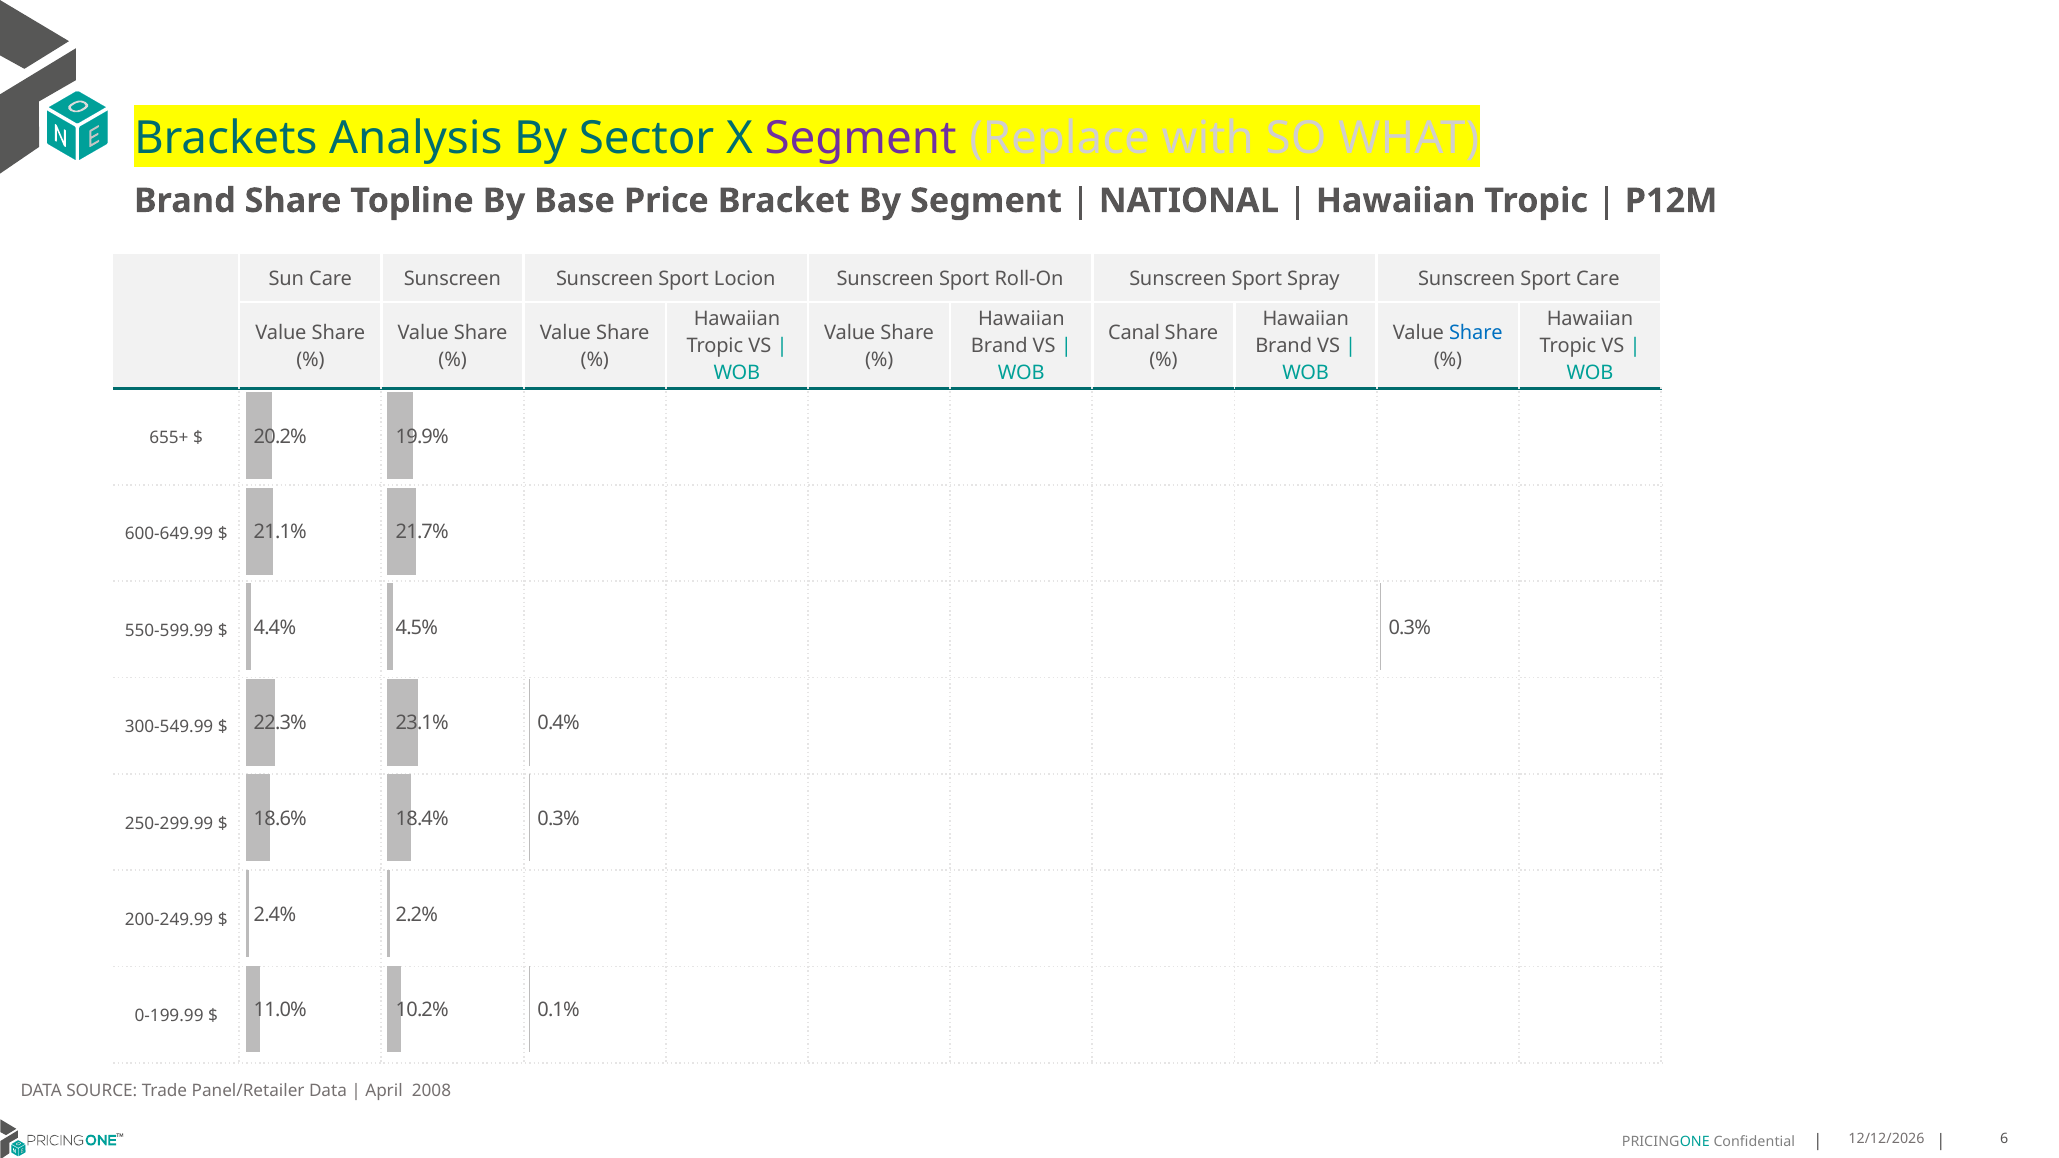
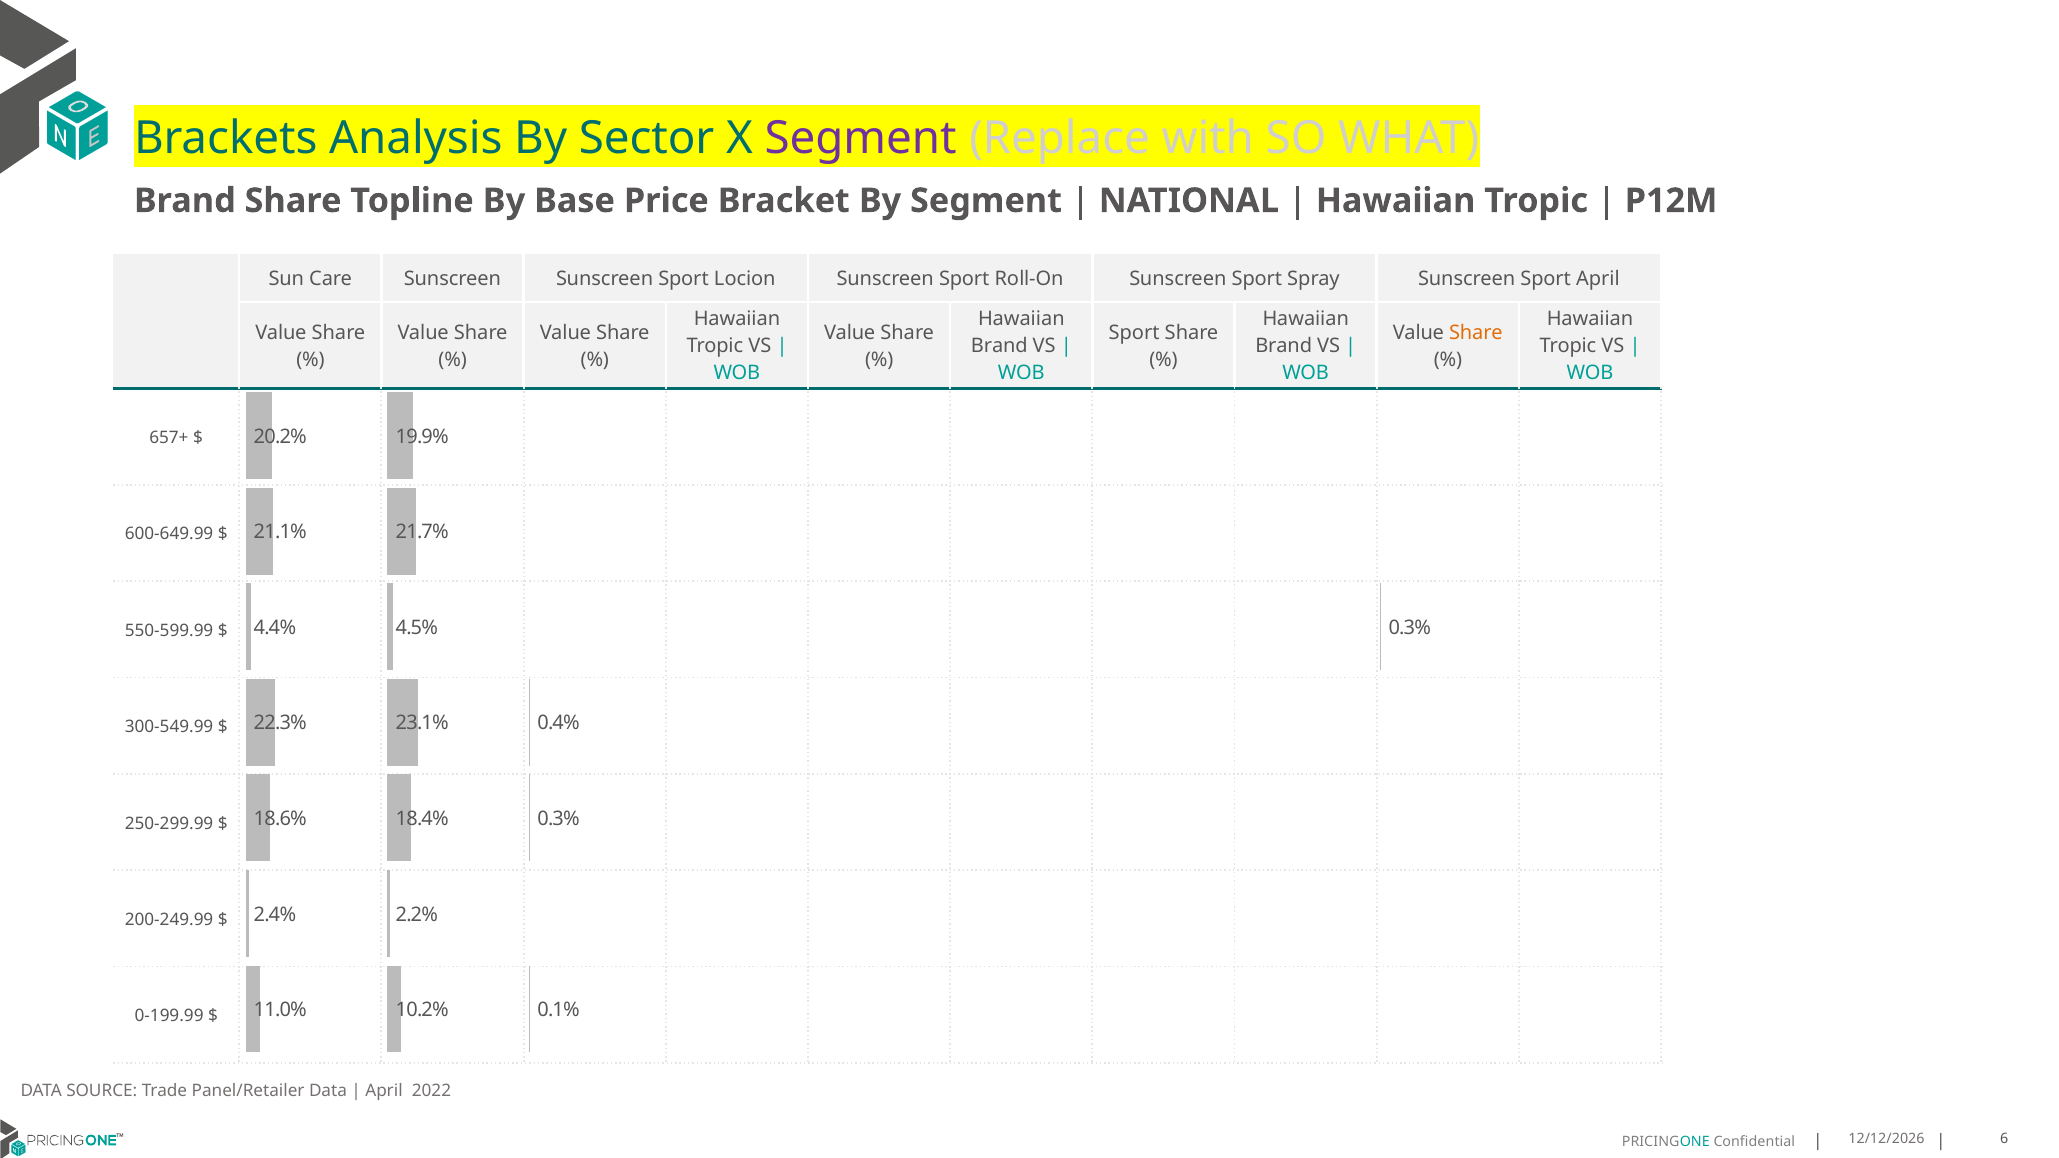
Sport Care: Care -> April
Canal at (1134, 333): Canal -> Sport
Share at (1476, 333) colour: blue -> orange
655+: 655+ -> 657+
2008: 2008 -> 2022
